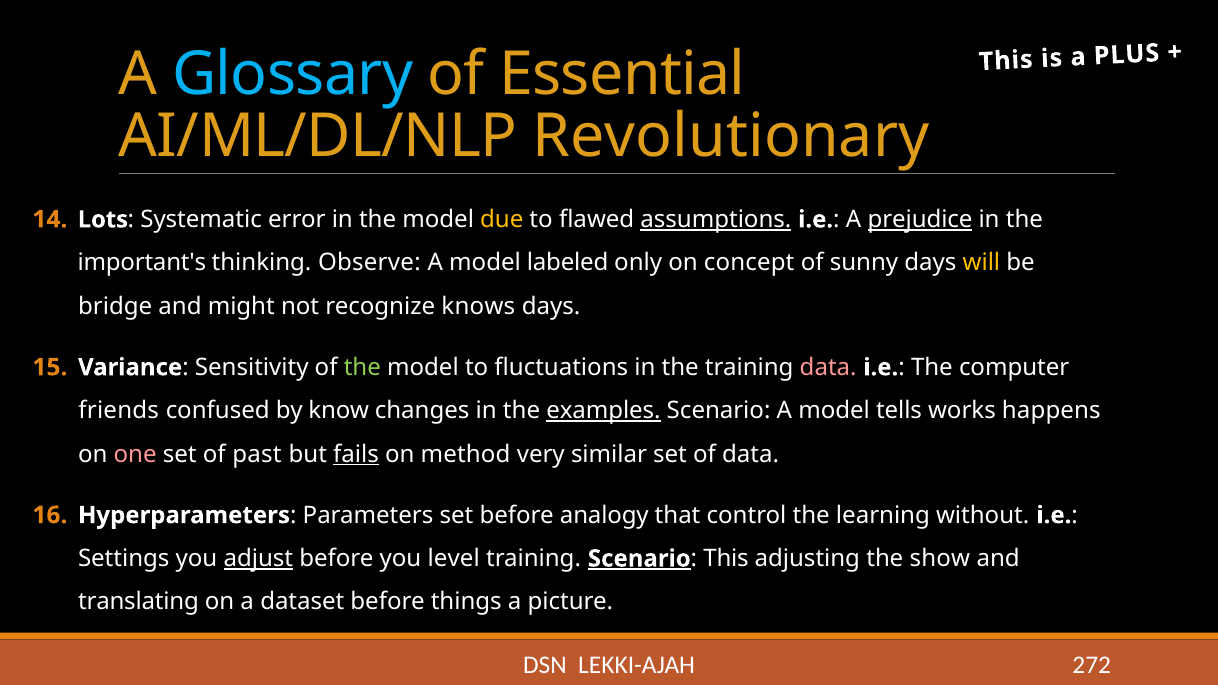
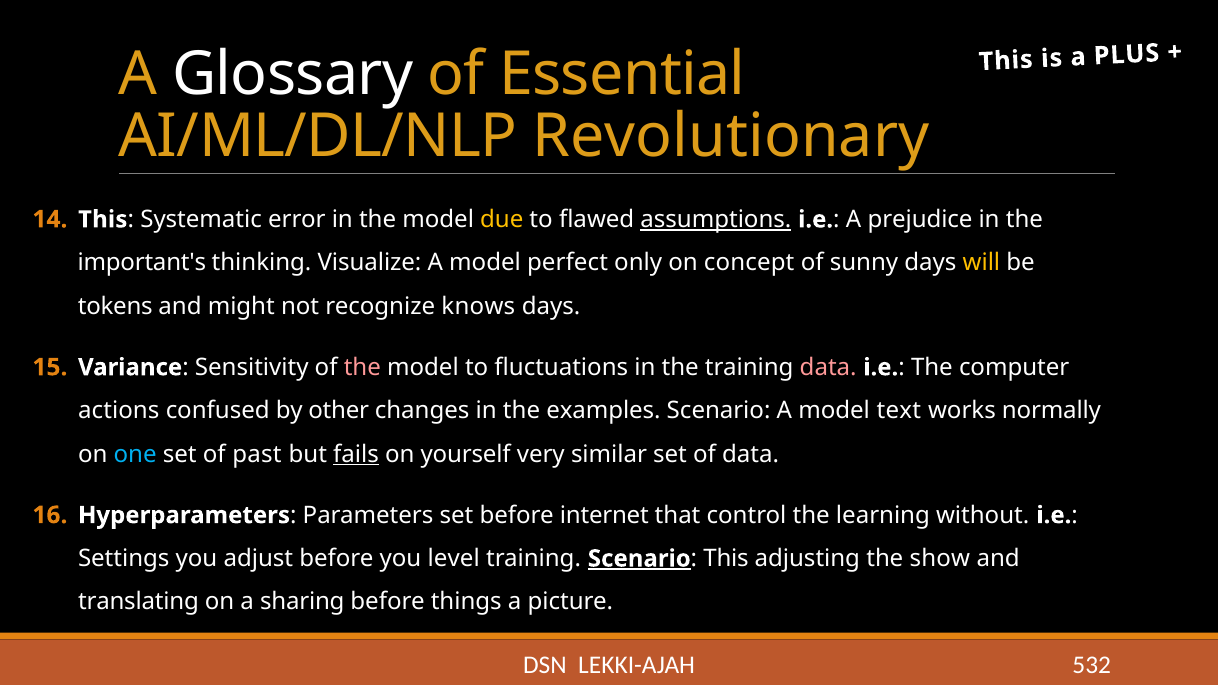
Glossary colour: light blue -> white
Lots at (103, 220): Lots -> This
prejudice underline: present -> none
Observe: Observe -> Visualize
labeled: labeled -> perfect
bridge: bridge -> tokens
the at (362, 367) colour: light green -> pink
friends: friends -> actions
know: know -> other
examples underline: present -> none
tells: tells -> text
happens: happens -> normally
one colour: pink -> light blue
method: method -> yourself
analogy: analogy -> internet
adjust underline: present -> none
dataset: dataset -> sharing
272: 272 -> 532
